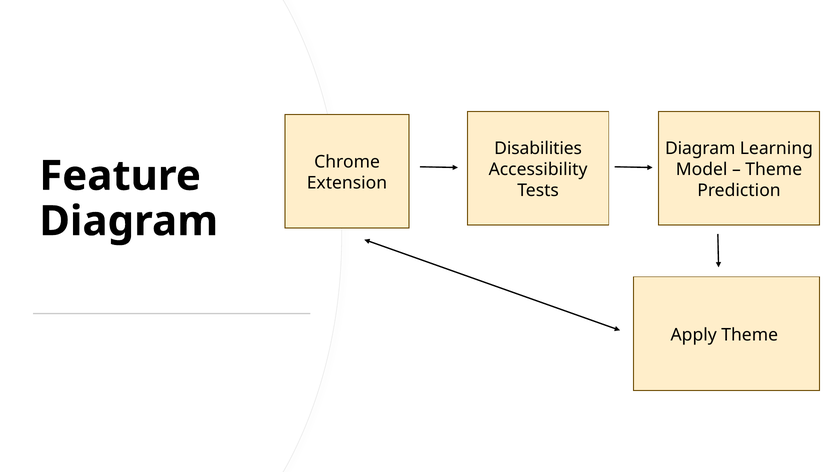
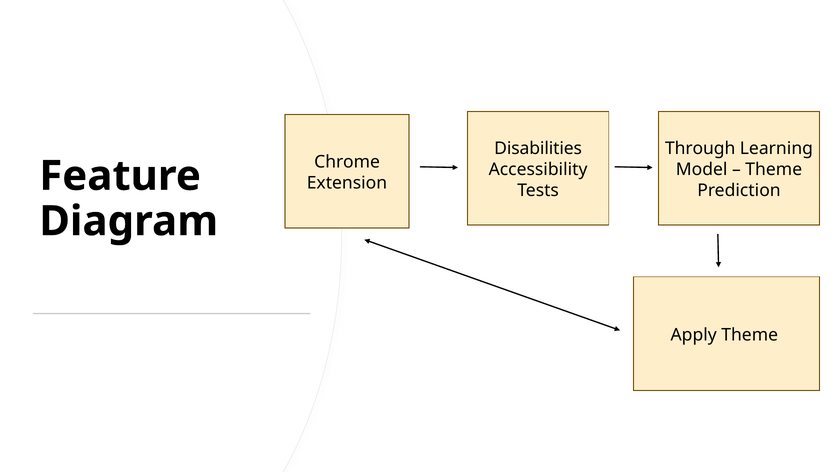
Diagram at (700, 149): Diagram -> Through
